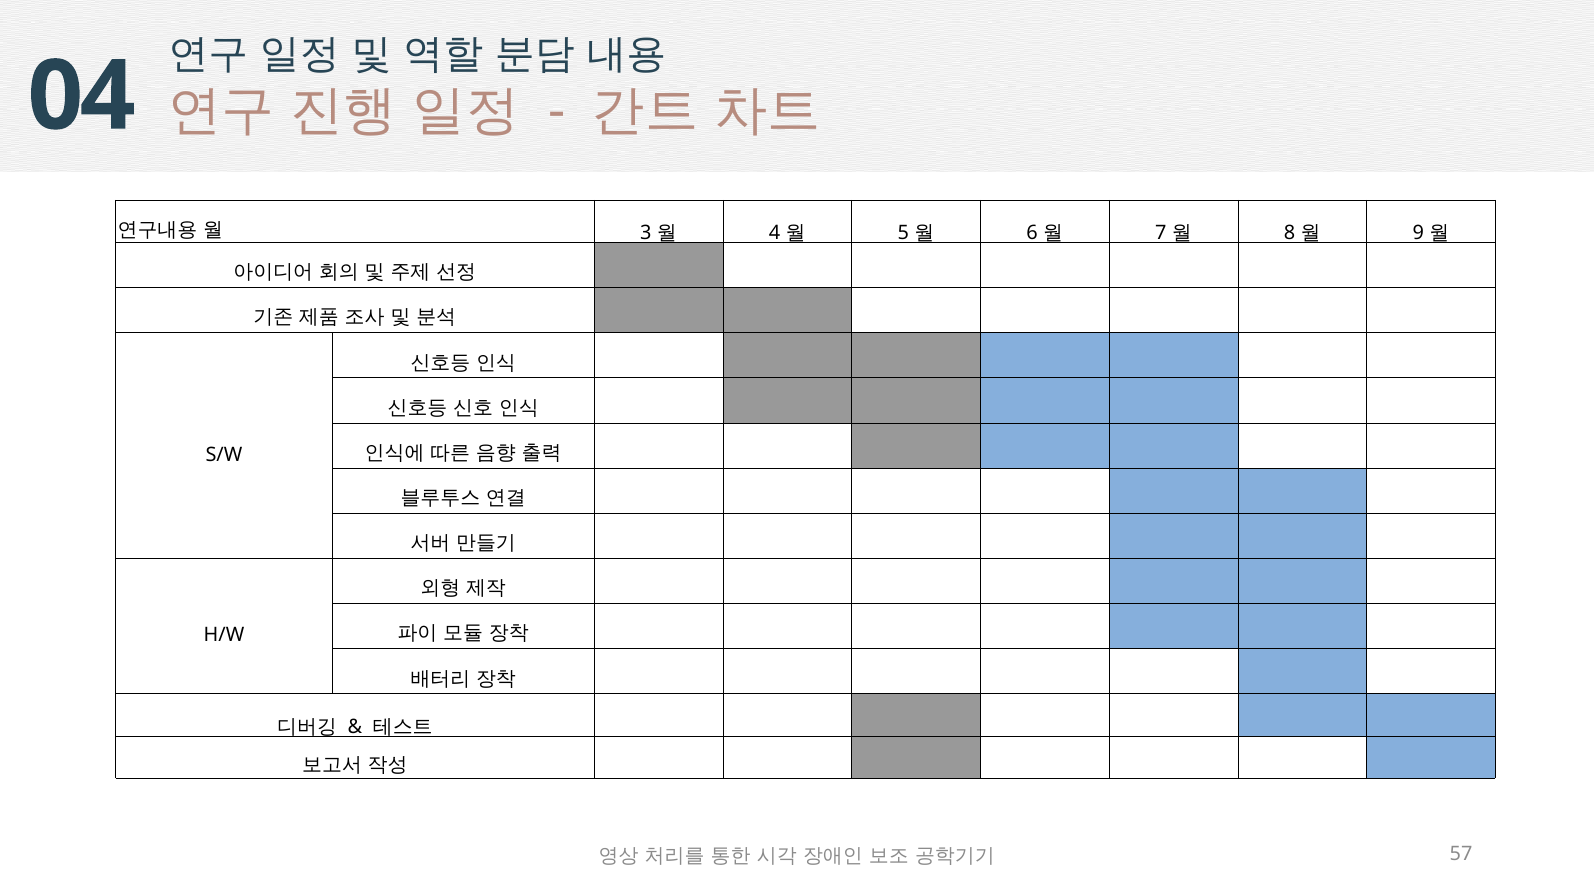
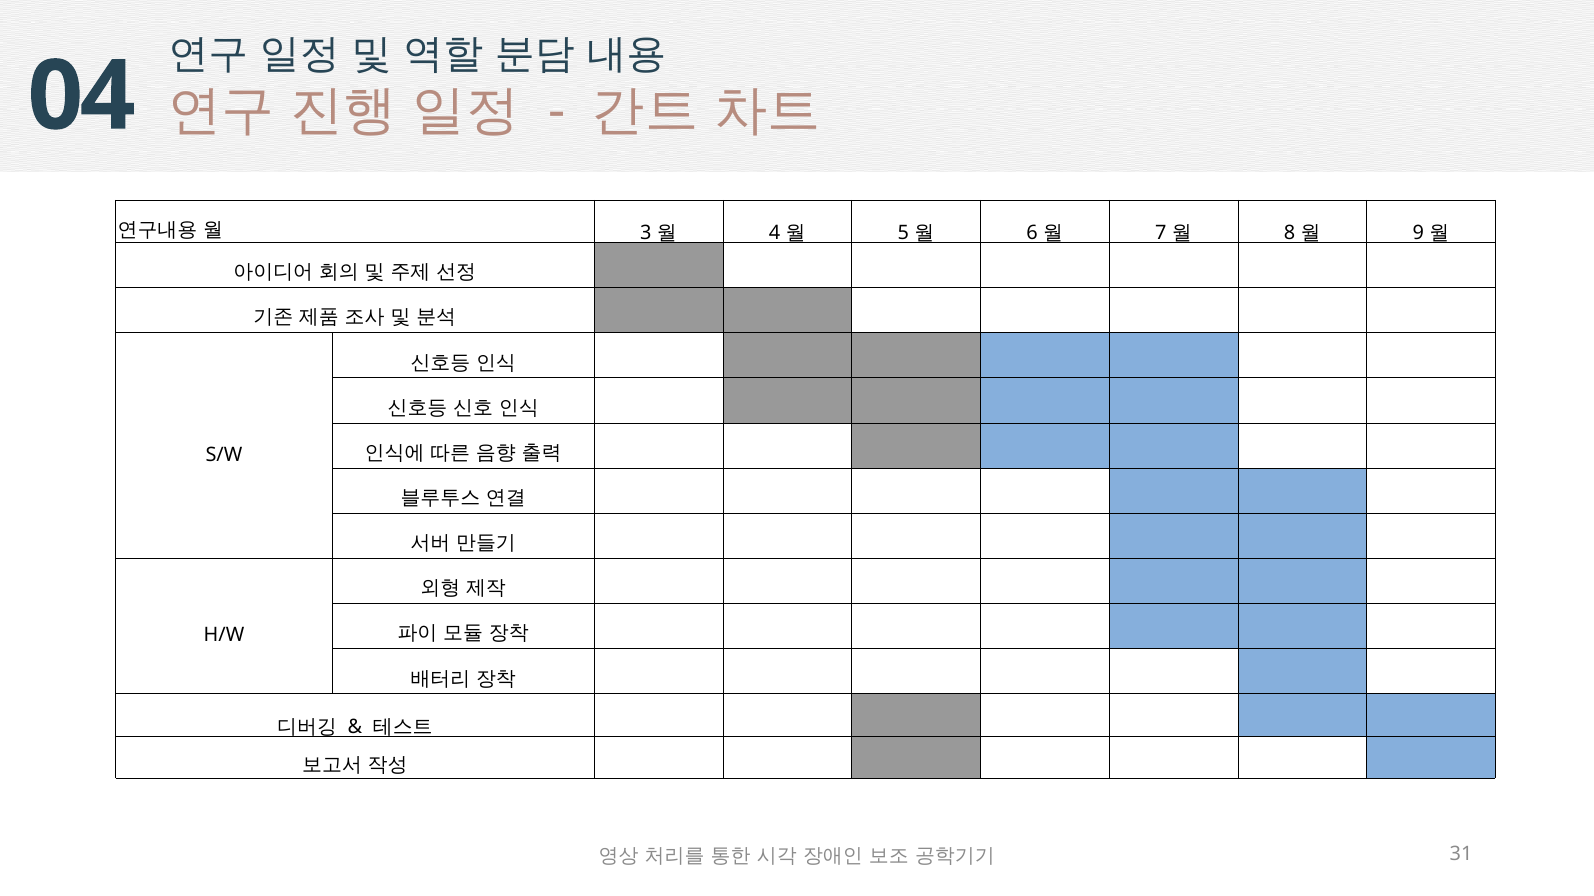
57: 57 -> 31
